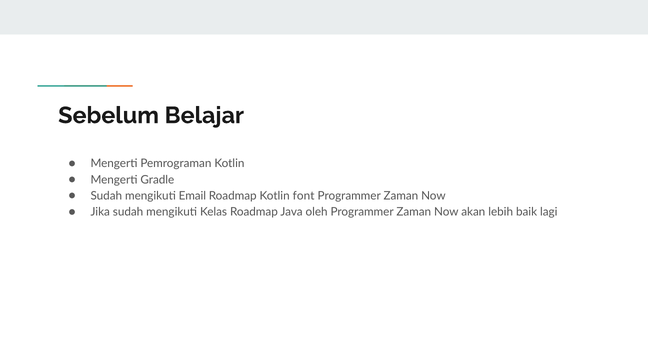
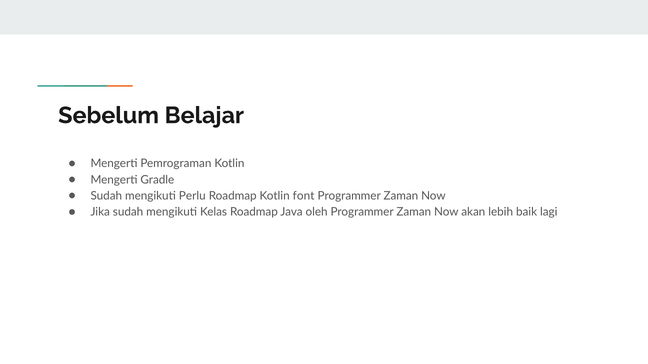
Email: Email -> Perlu
